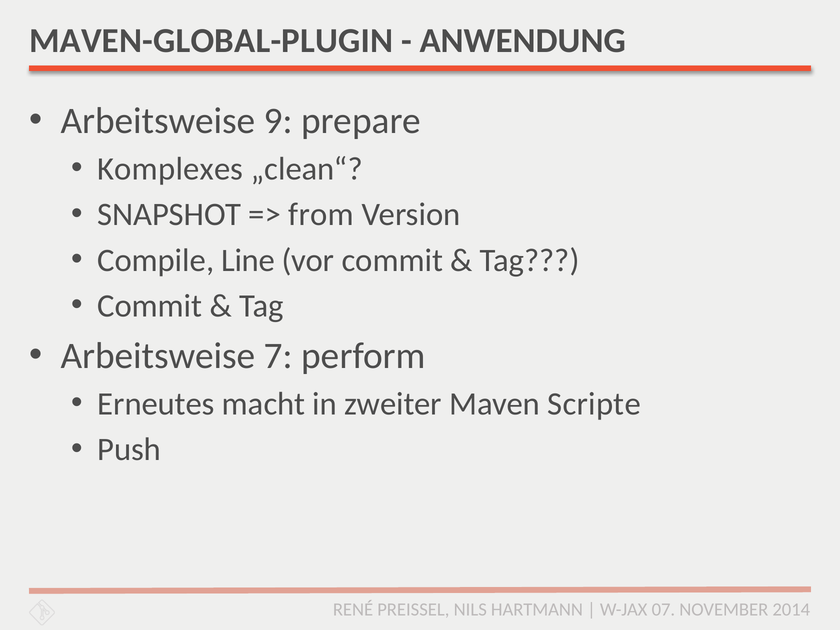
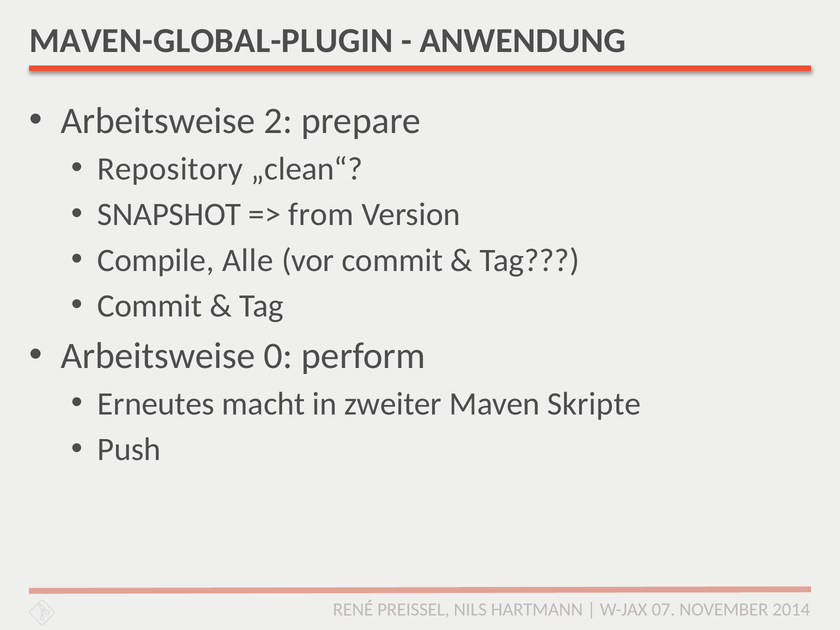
9: 9 -> 2
Komplexes: Komplexes -> Repository
Line: Line -> Alle
7: 7 -> 0
Scripte: Scripte -> Skripte
